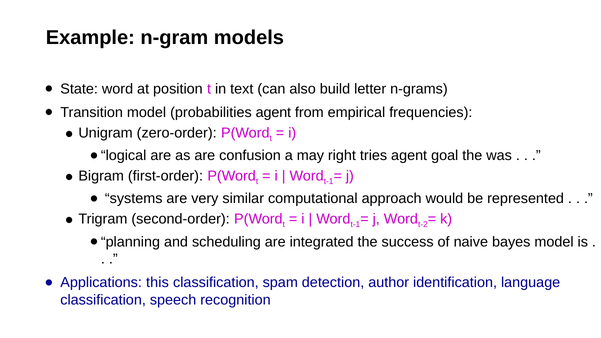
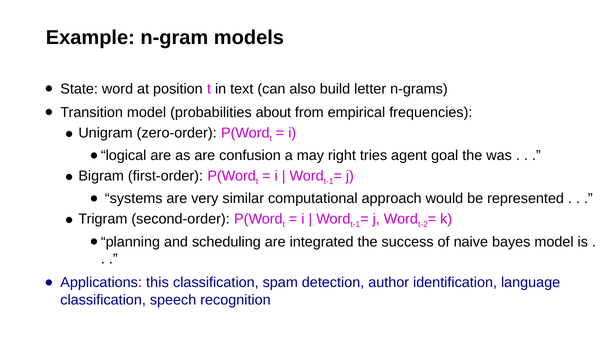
probabilities agent: agent -> about
